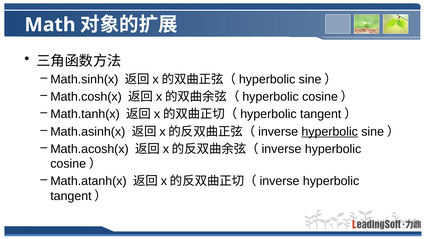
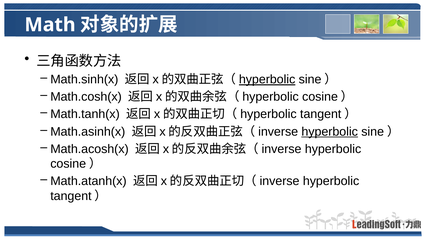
hyperbolic at (267, 80) underline: none -> present
